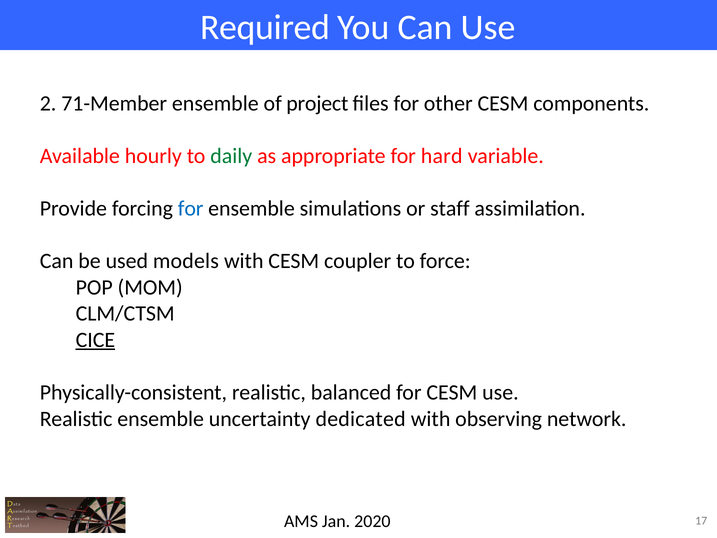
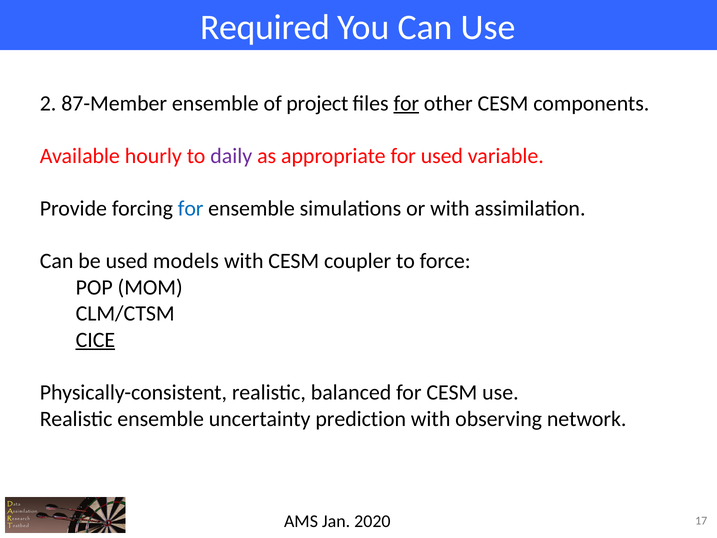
71-Member: 71-Member -> 87-Member
for at (406, 103) underline: none -> present
daily colour: green -> purple
for hard: hard -> used
or staff: staff -> with
dedicated: dedicated -> prediction
